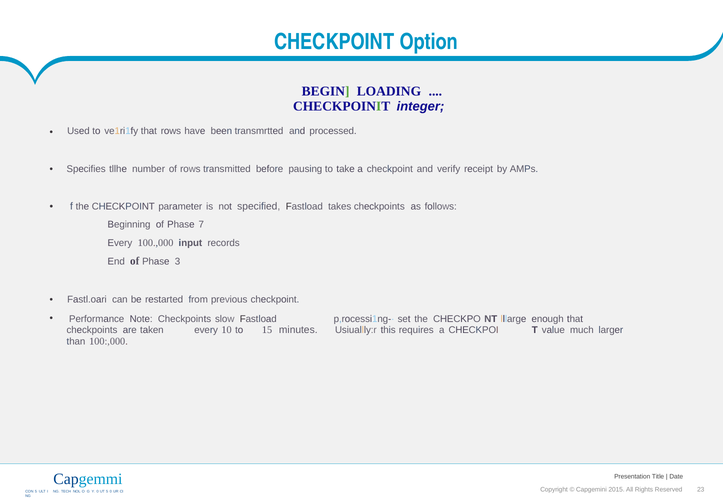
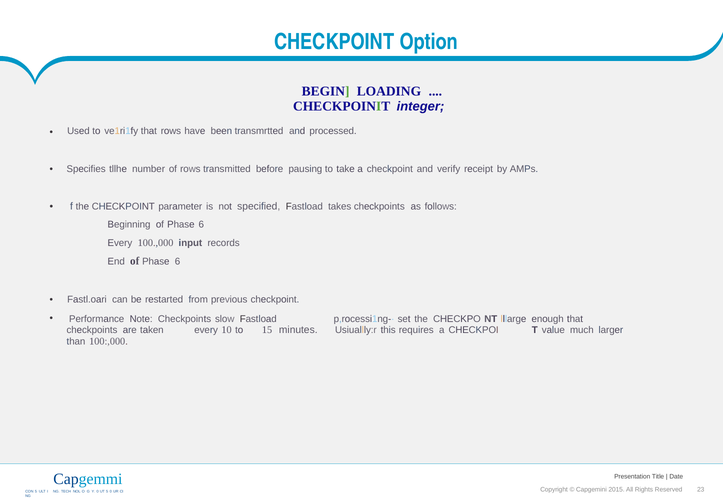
Beginning of Phase 7: 7 -> 6
End of Phase 3: 3 -> 6
